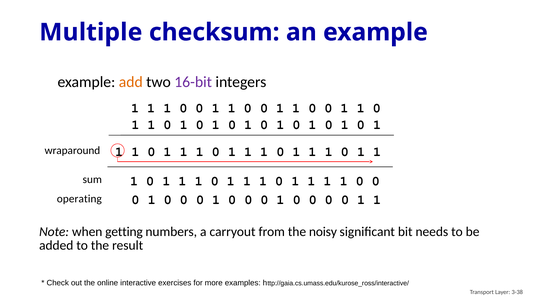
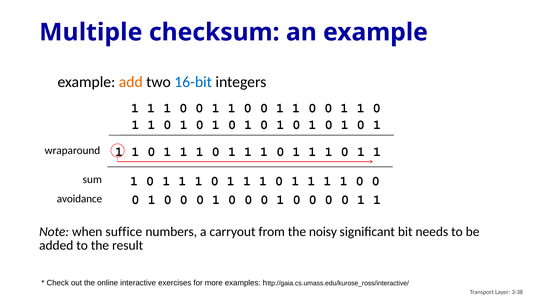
16-bit colour: purple -> blue
operating: operating -> avoidance
getting: getting -> suffice
